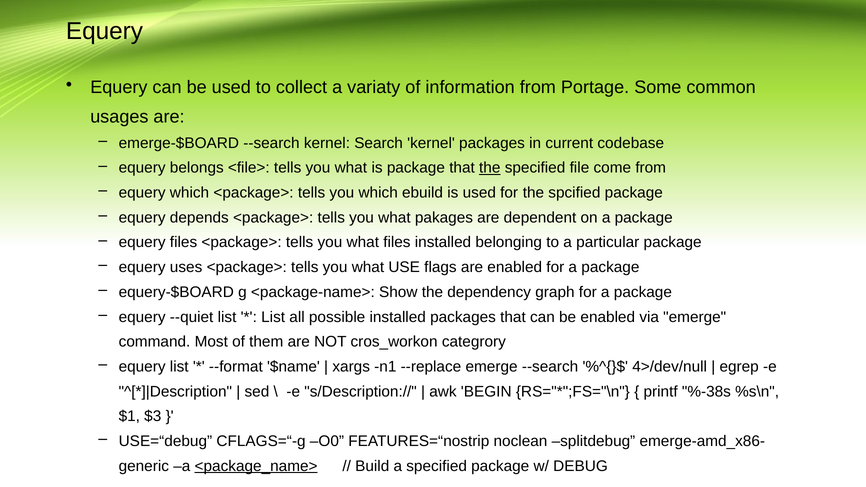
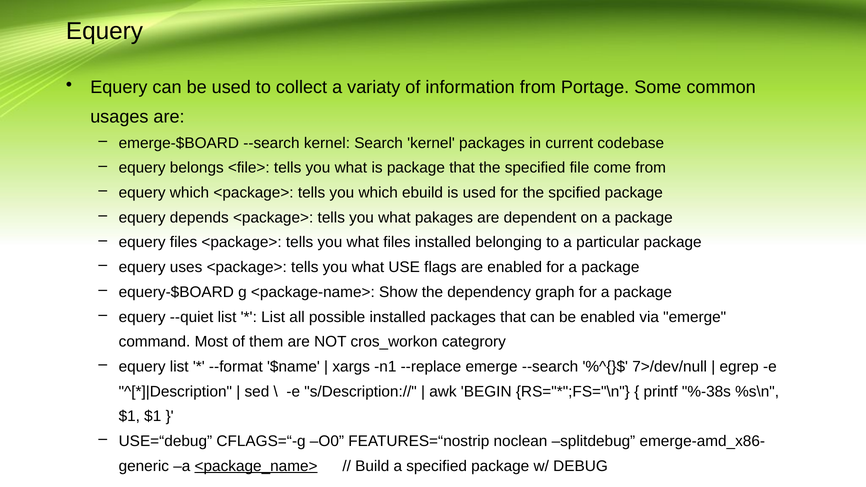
the at (490, 168) underline: present -> none
4>/dev/null: 4>/dev/null -> 7>/dev/null
$3 at (153, 416): $3 -> $1
